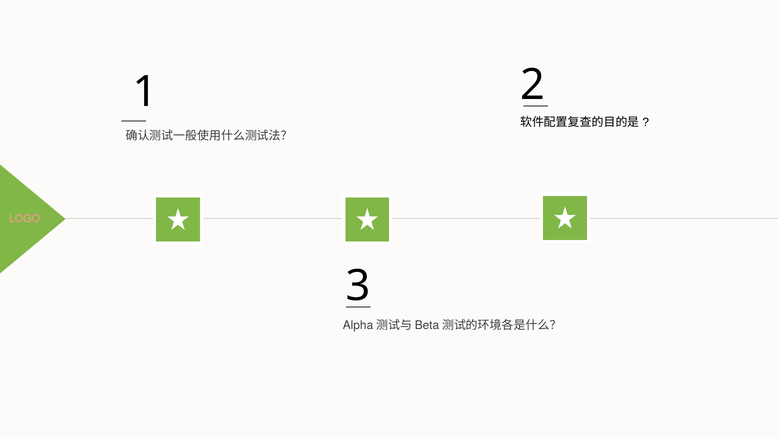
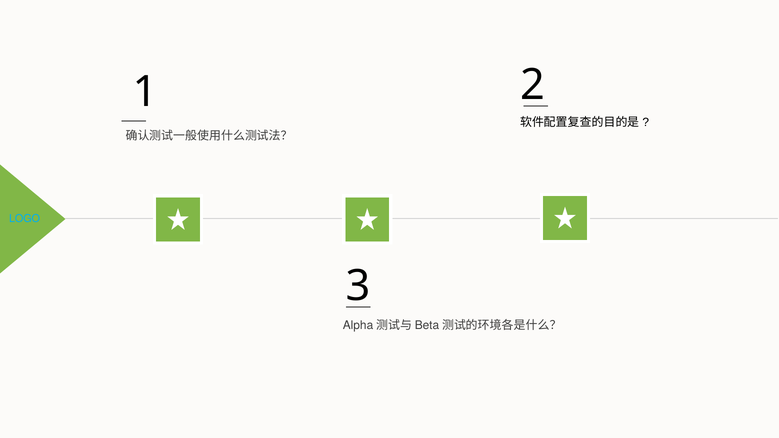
LOGO colour: pink -> light blue
